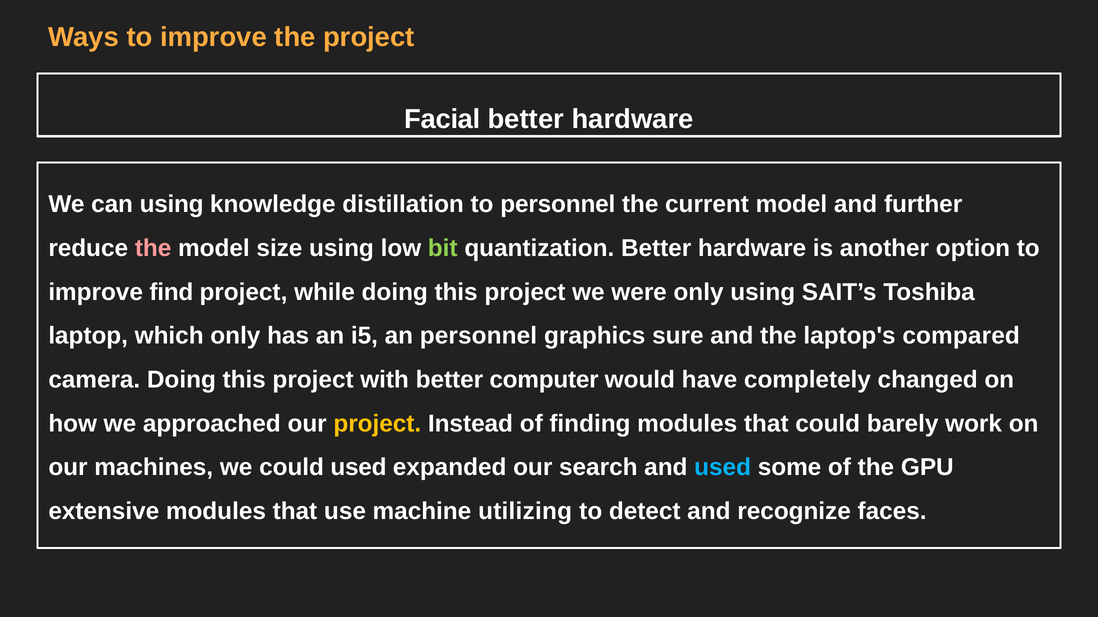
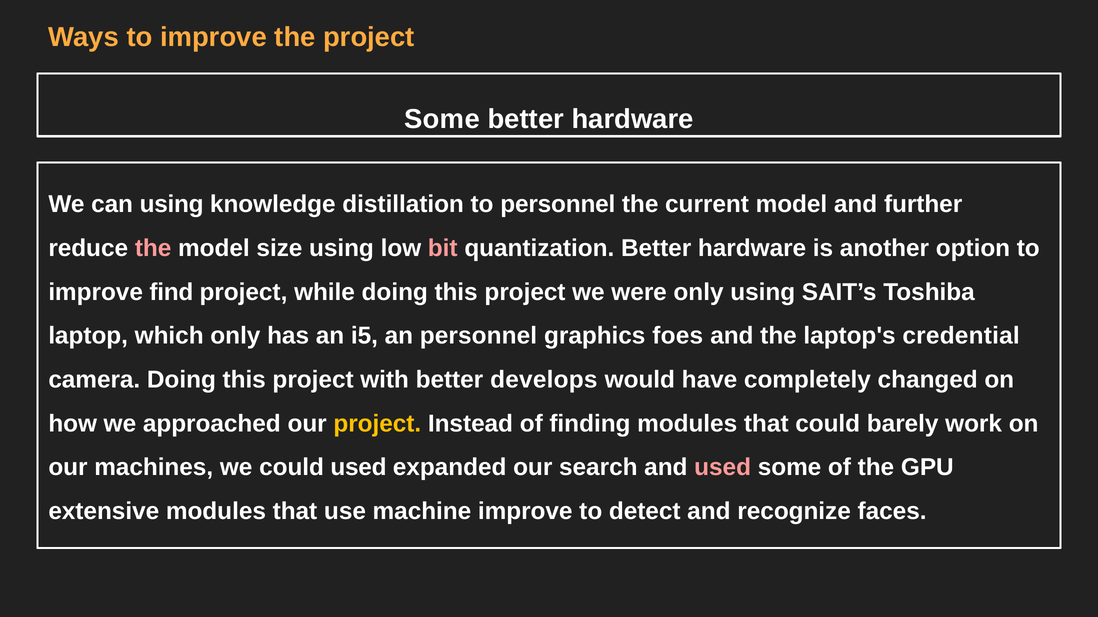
Facial at (442, 119): Facial -> Some
bit colour: light green -> pink
sure: sure -> foes
compared: compared -> credential
computer: computer -> develops
used at (723, 468) colour: light blue -> pink
machine utilizing: utilizing -> improve
